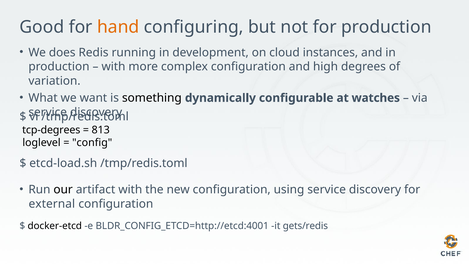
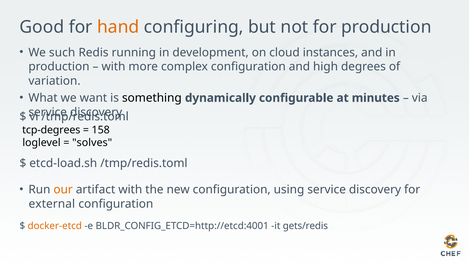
does: does -> such
watches: watches -> minutes
813: 813 -> 158
config: config -> solves
our colour: black -> orange
docker-etcd colour: black -> orange
